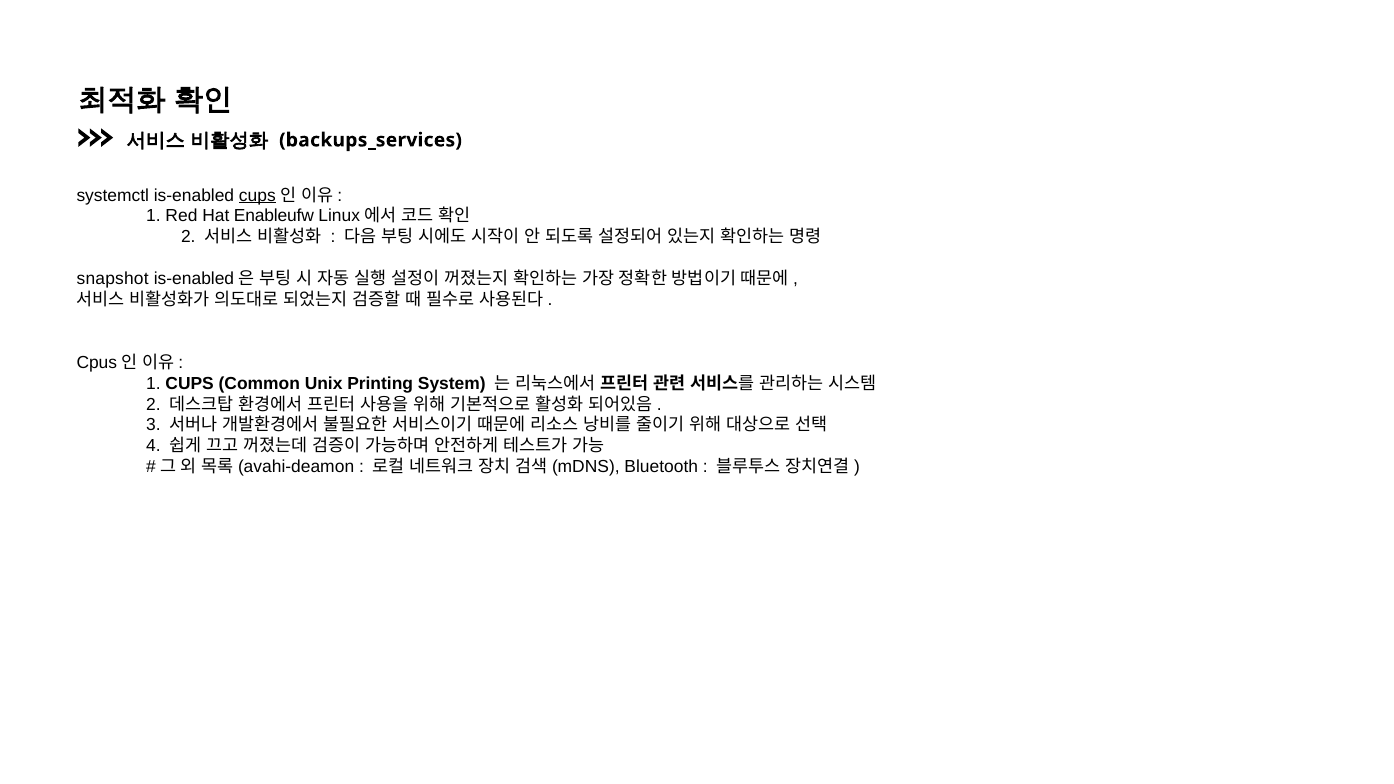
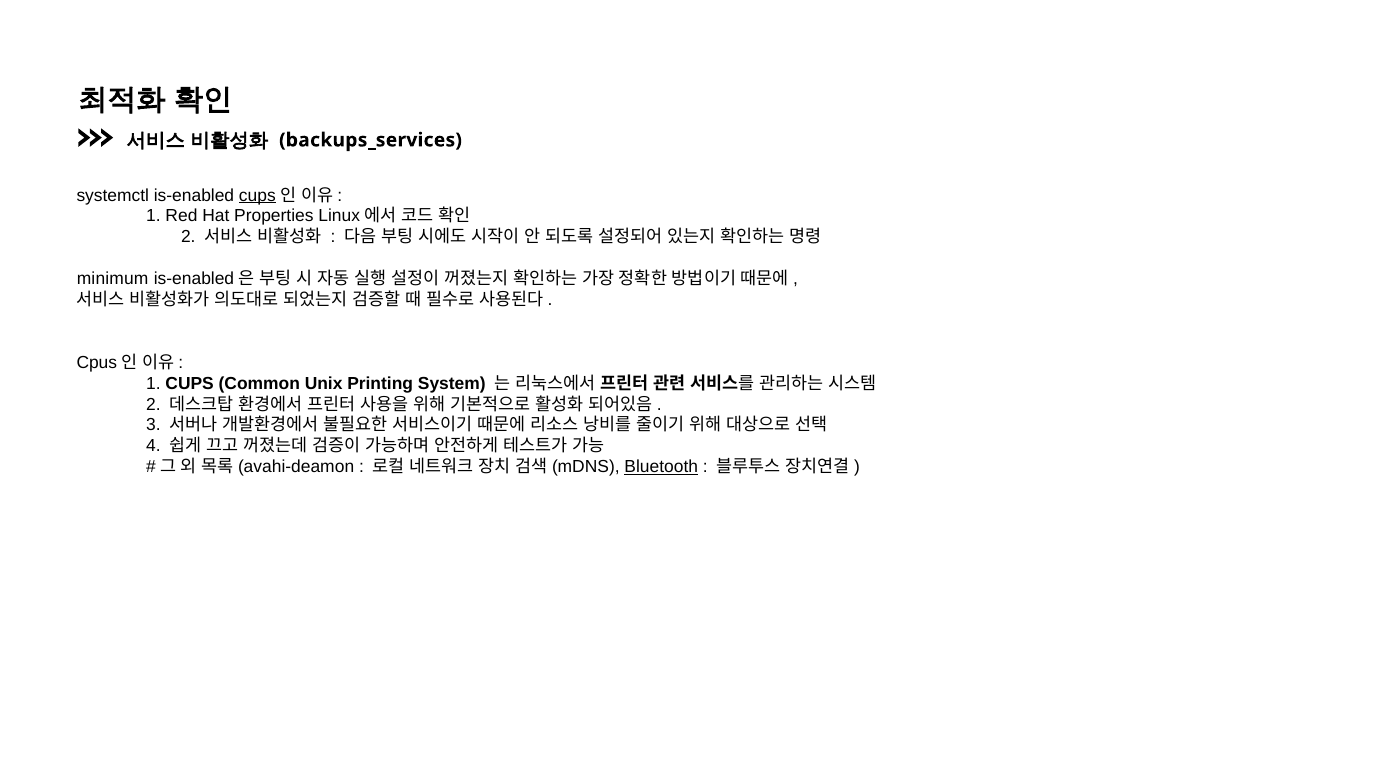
Enableufw: Enableufw -> Properties
snapshot: snapshot -> minimum
Bluetooth underline: none -> present
